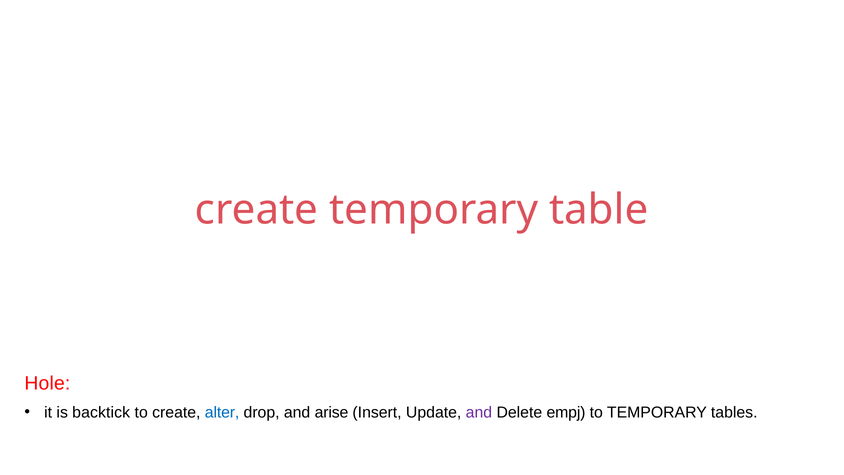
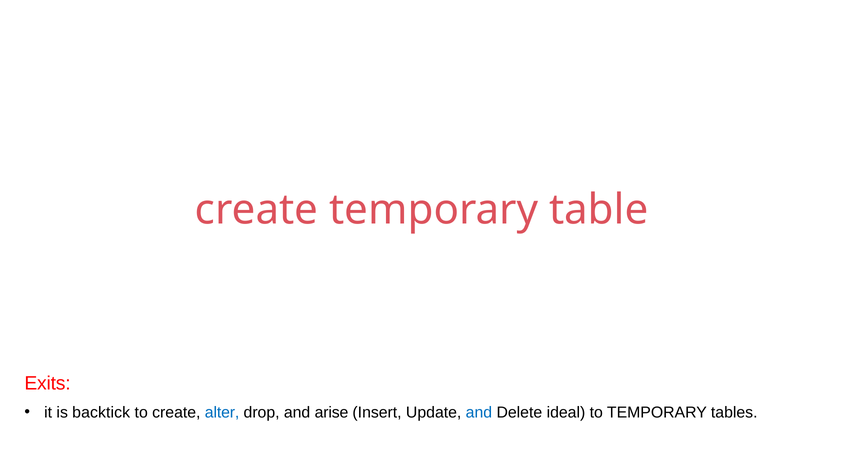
Hole: Hole -> Exits
and at (479, 412) colour: purple -> blue
empj: empj -> ideal
